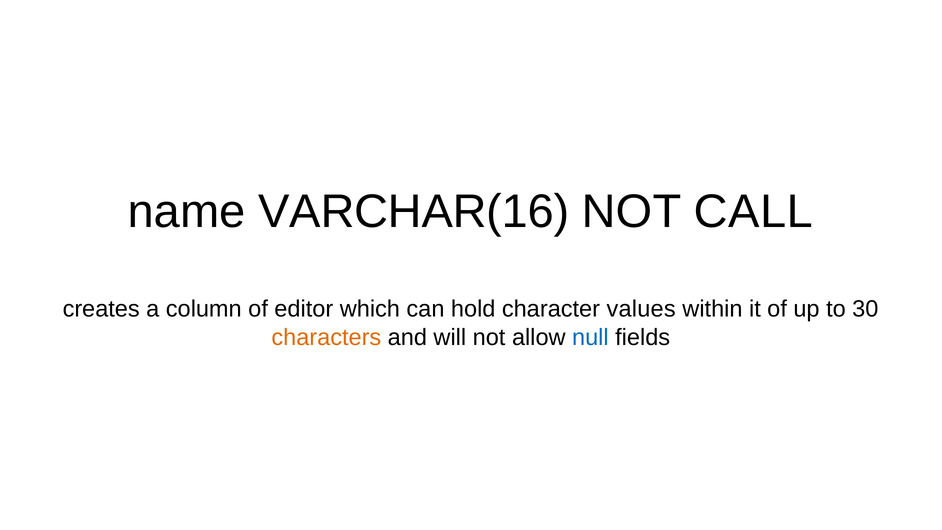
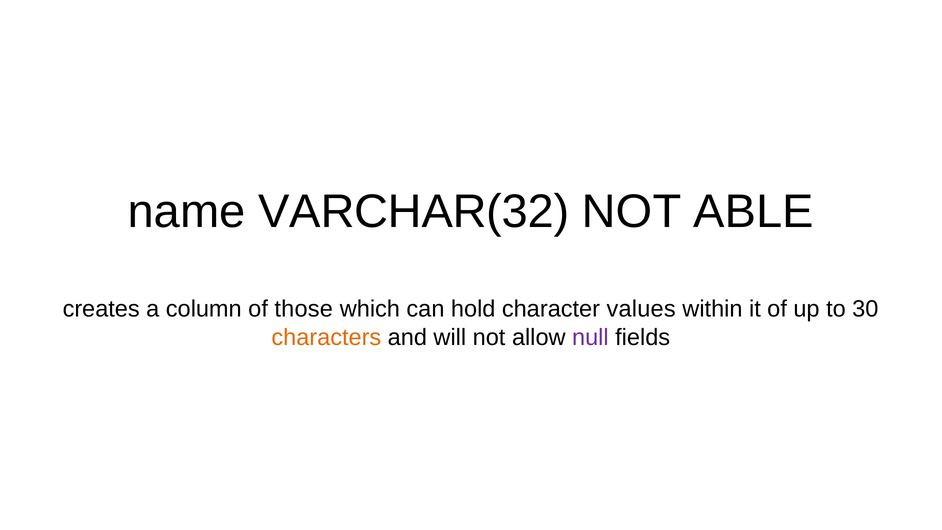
VARCHAR(16: VARCHAR(16 -> VARCHAR(32
CALL: CALL -> ABLE
editor: editor -> those
null colour: blue -> purple
